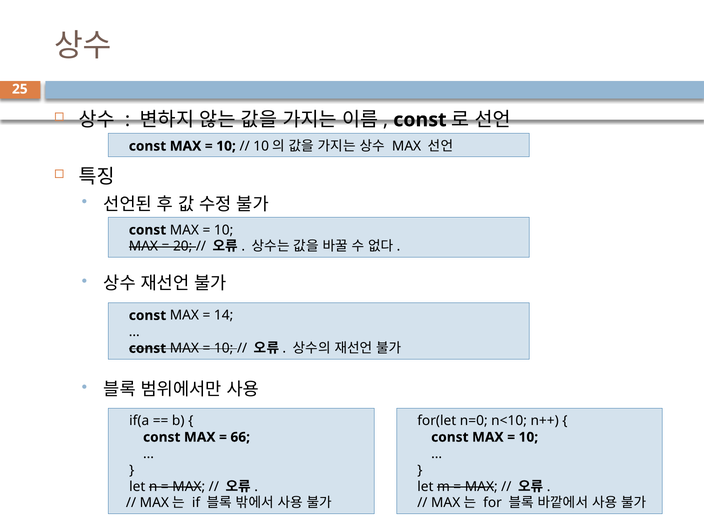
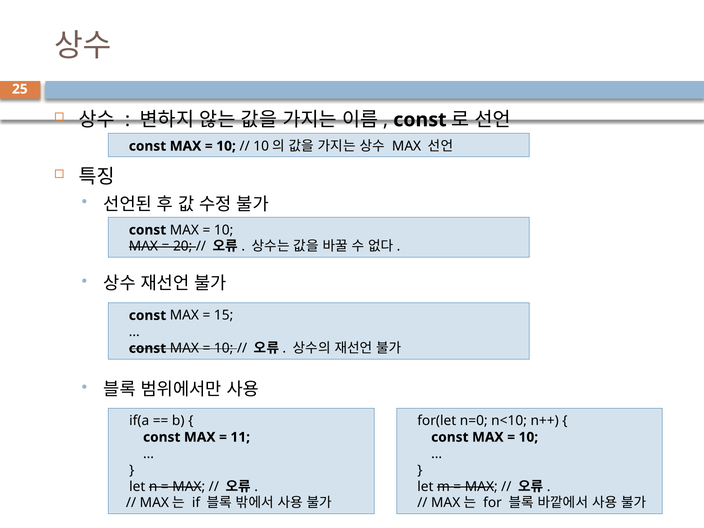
14: 14 -> 15
66: 66 -> 11
